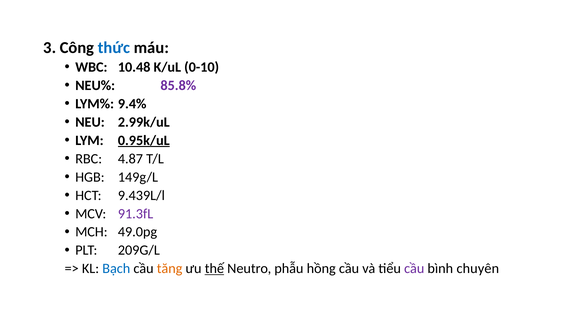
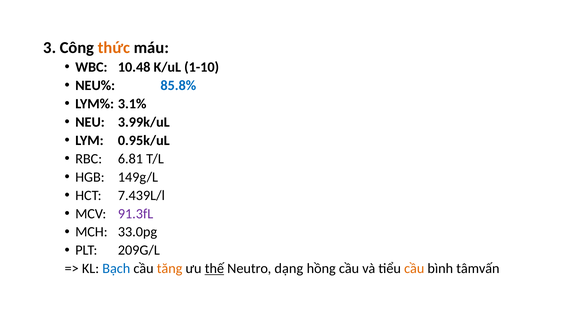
thức colour: blue -> orange
0-10: 0-10 -> 1-10
85.8% colour: purple -> blue
9.4%: 9.4% -> 3.1%
2.99k/uL: 2.99k/uL -> 3.99k/uL
0.95k/uL underline: present -> none
4.87: 4.87 -> 6.81
9.439L/l: 9.439L/l -> 7.439L/l
49.0pg: 49.0pg -> 33.0pg
phẫu: phẫu -> dạng
cầu at (414, 268) colour: purple -> orange
chuyên: chuyên -> tâmvấn
